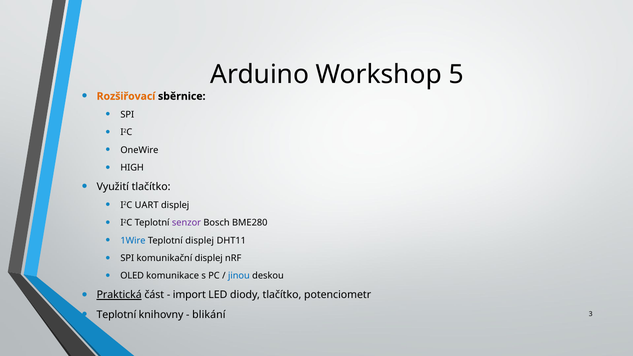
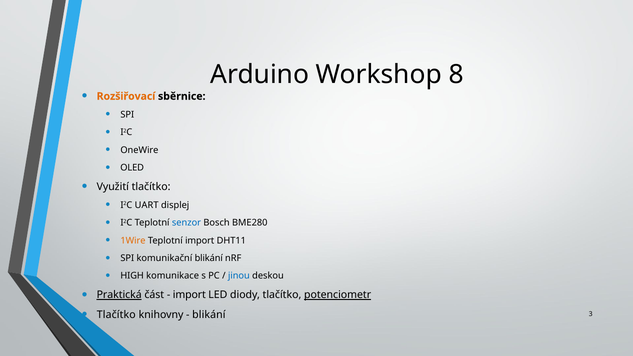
5: 5 -> 8
HIGH: HIGH -> OLED
senzor colour: purple -> blue
1Wire colour: blue -> orange
Teplotní displej: displej -> import
komunikační displej: displej -> blikání
OLED: OLED -> HIGH
potenciometr underline: none -> present
Teplotní at (116, 315): Teplotní -> Tlačítko
